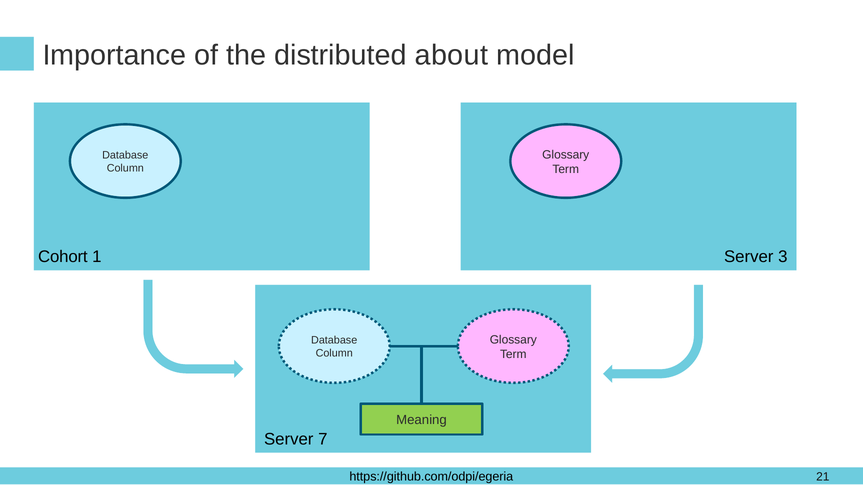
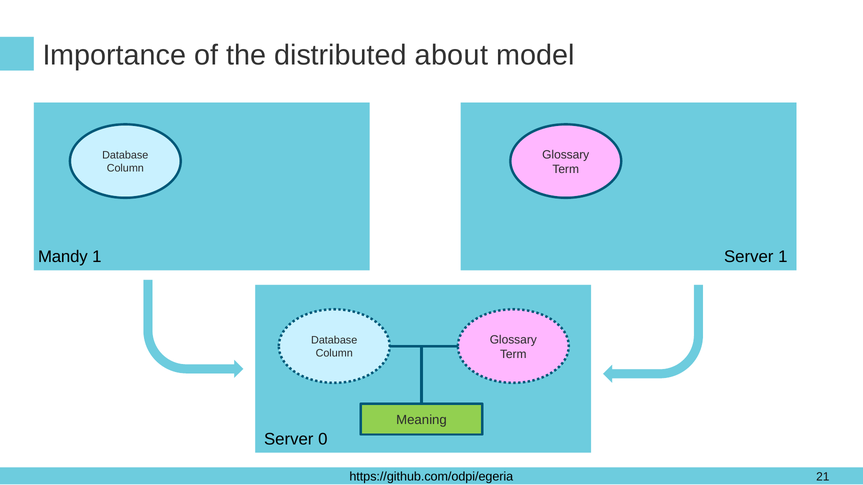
Cohort: Cohort -> Mandy
Server 3: 3 -> 1
7: 7 -> 0
